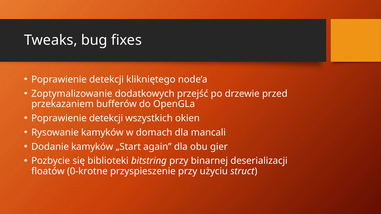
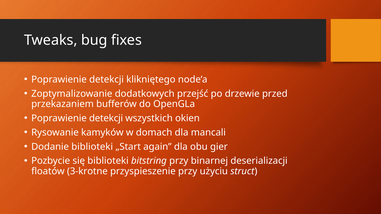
Dodanie kamyków: kamyków -> biblioteki
0-krotne: 0-krotne -> 3-krotne
